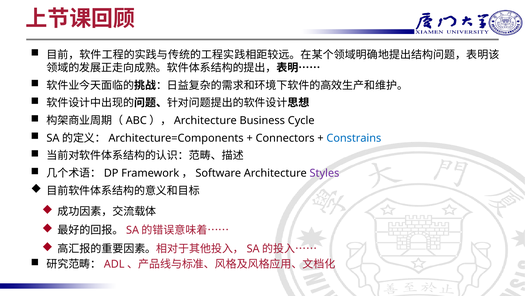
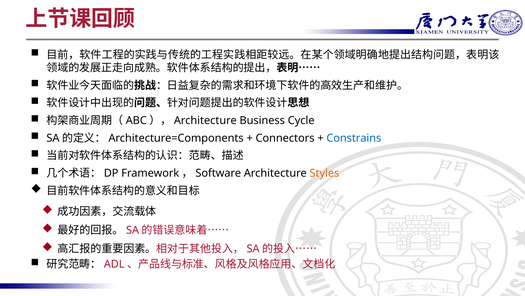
Styles colour: purple -> orange
